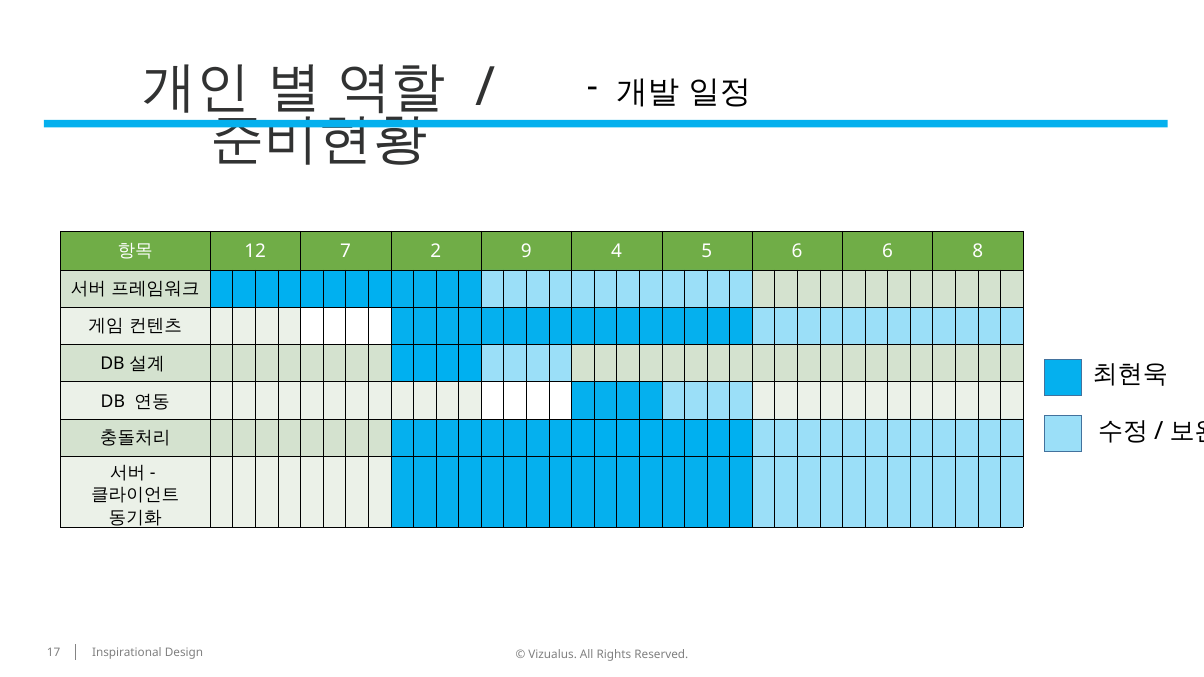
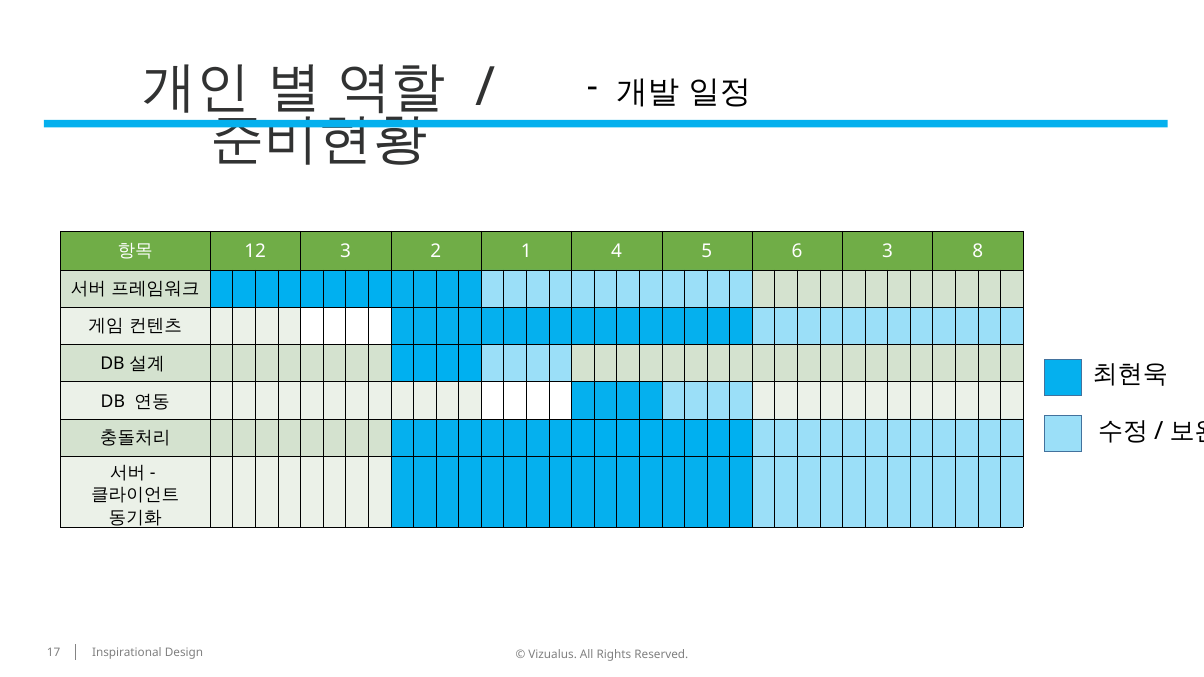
12 7: 7 -> 3
9: 9 -> 1
6 6: 6 -> 3
